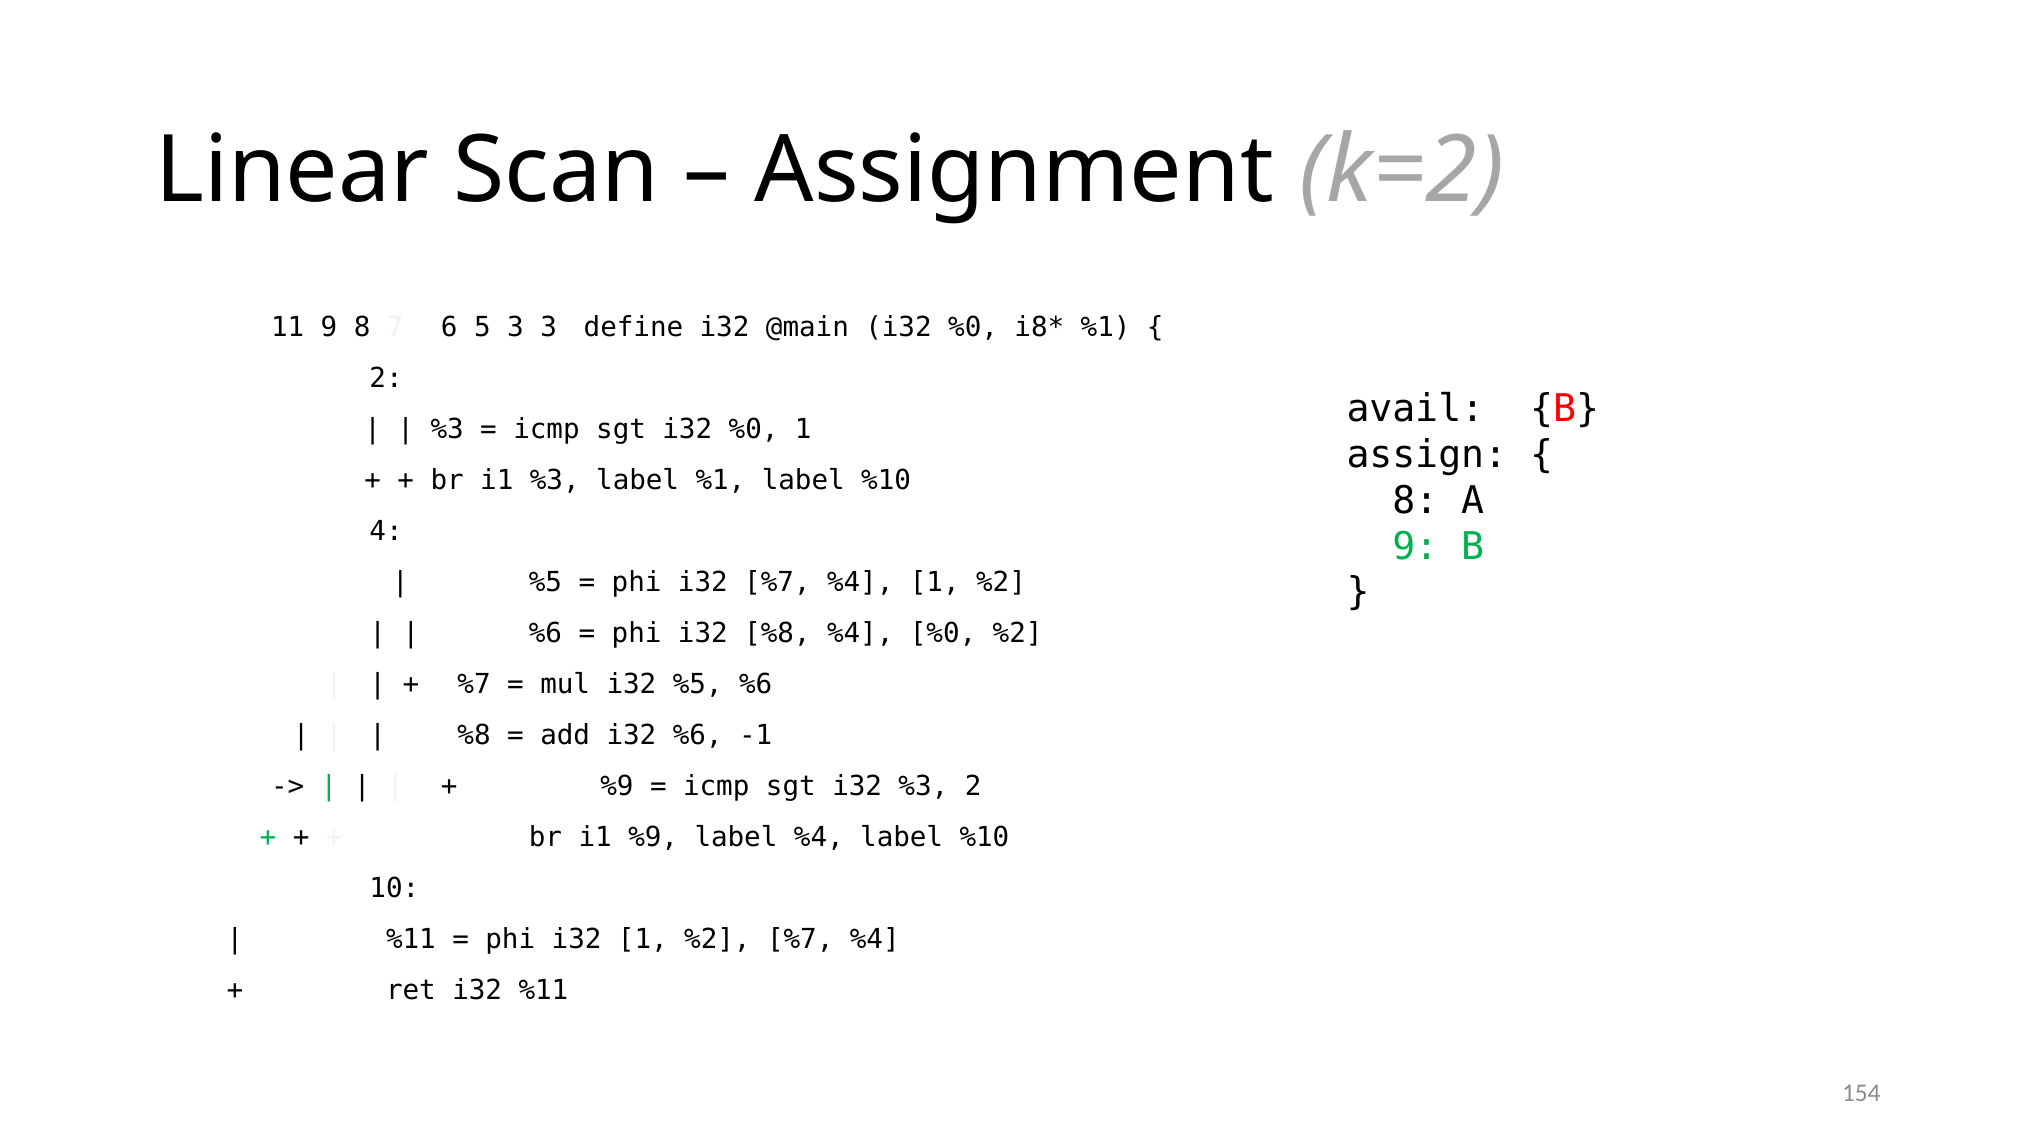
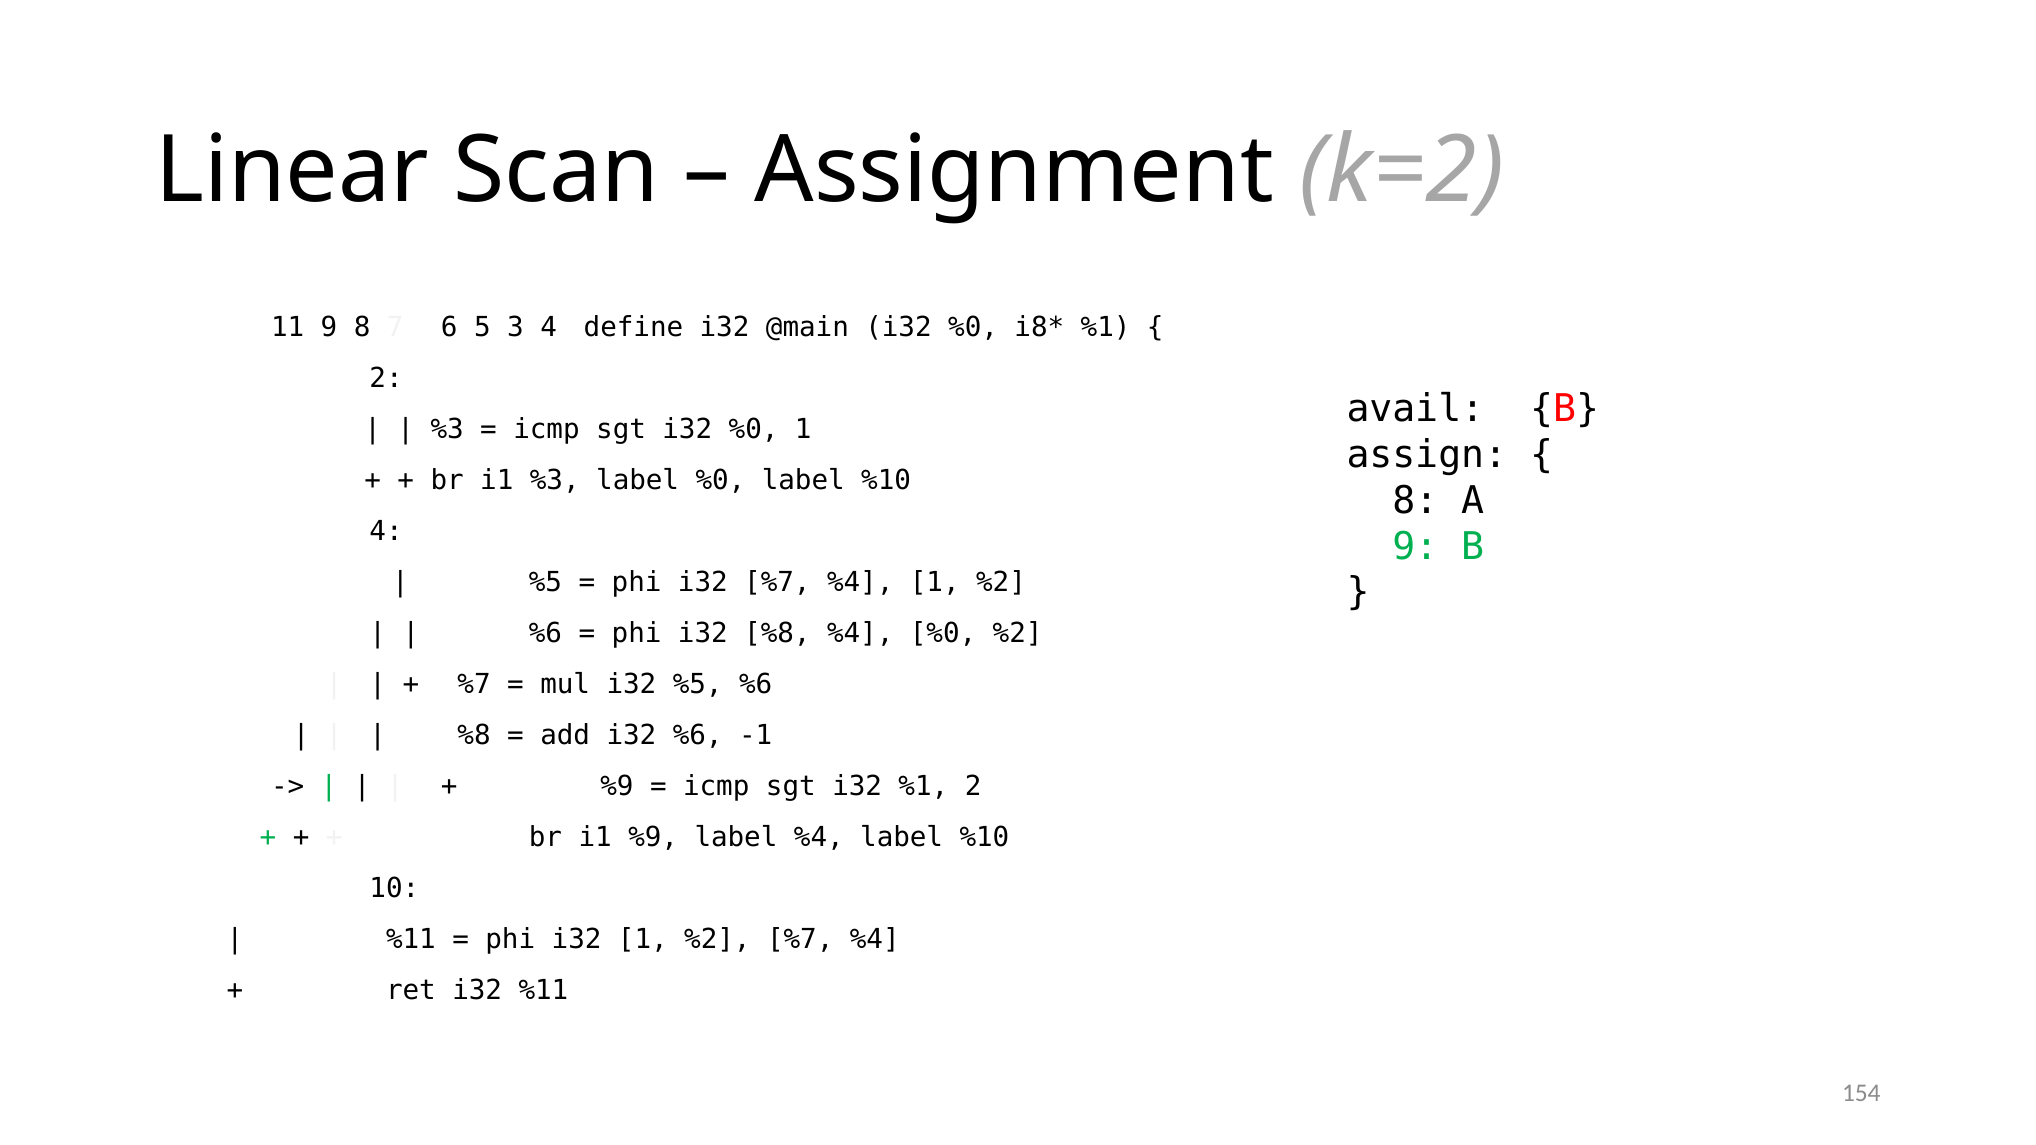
3 3: 3 -> 4
label %1: %1 -> %0
i32 %3: %3 -> %1
